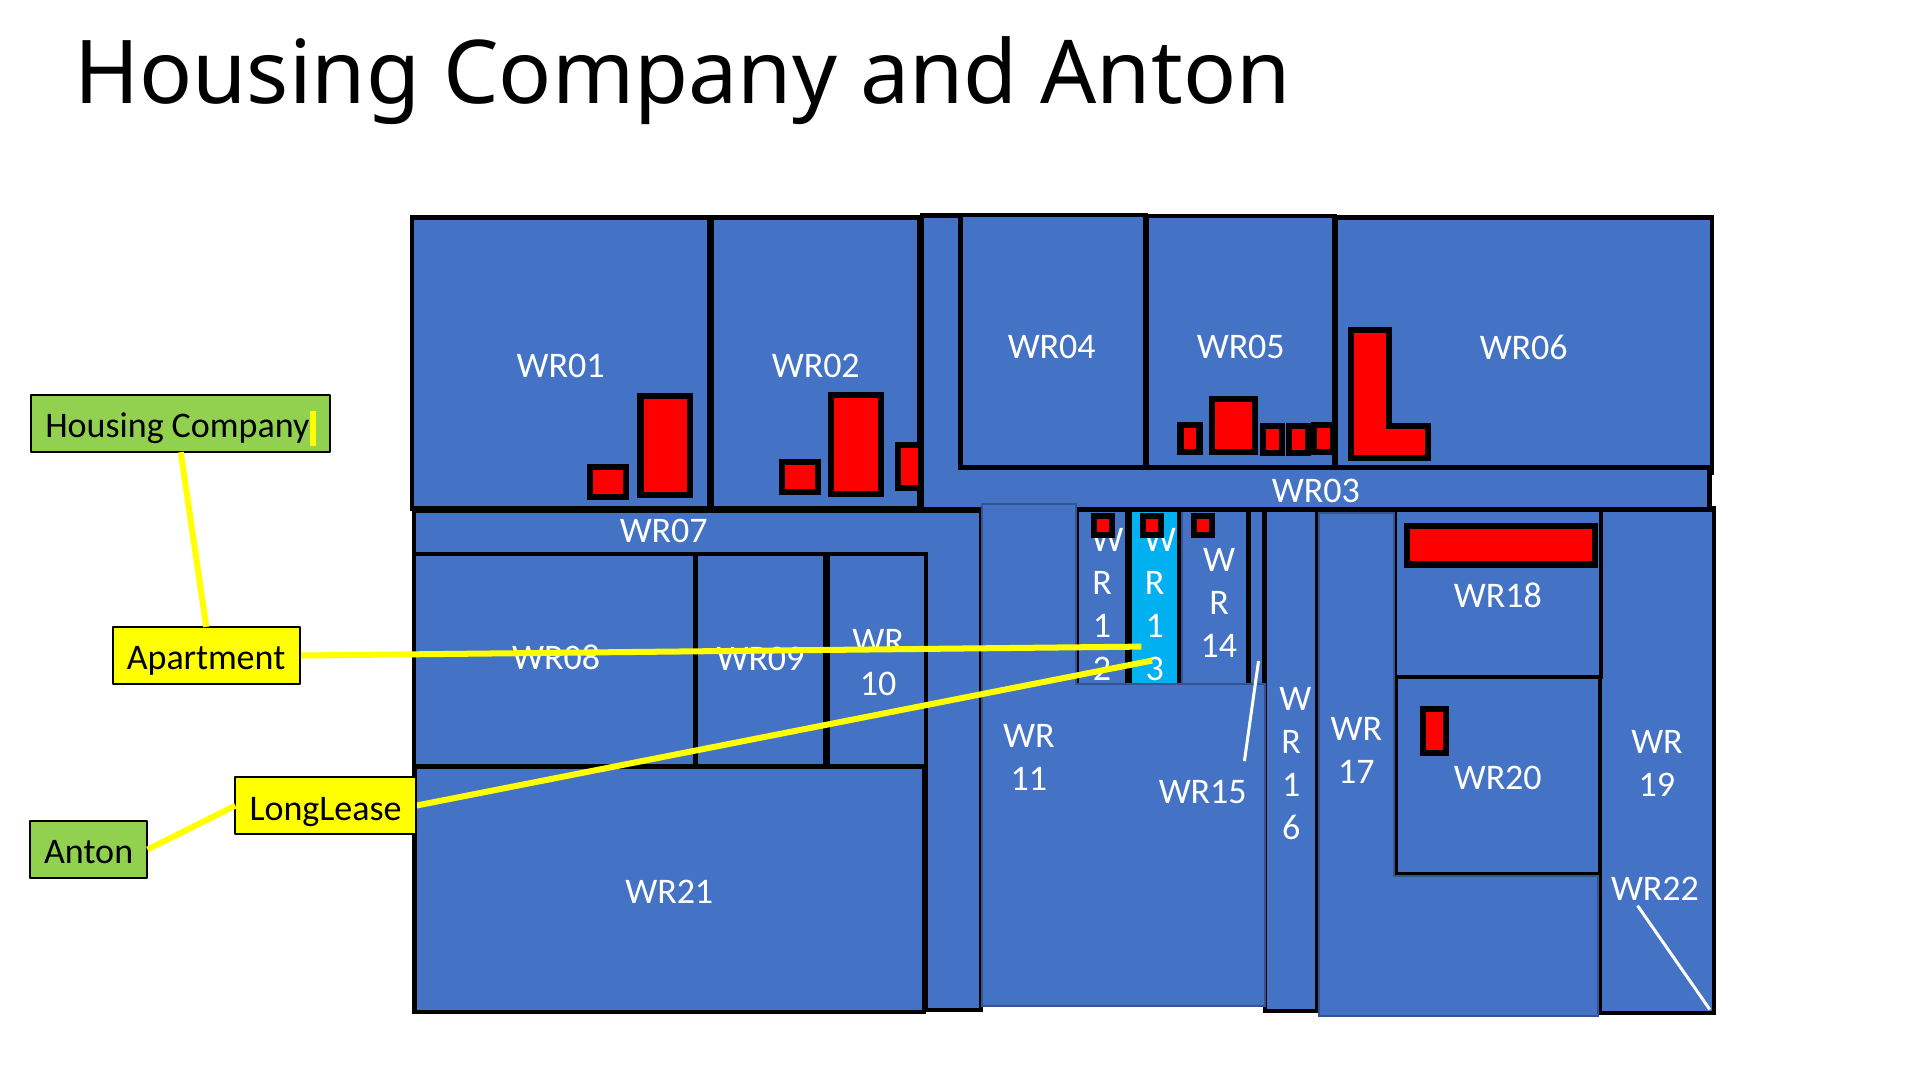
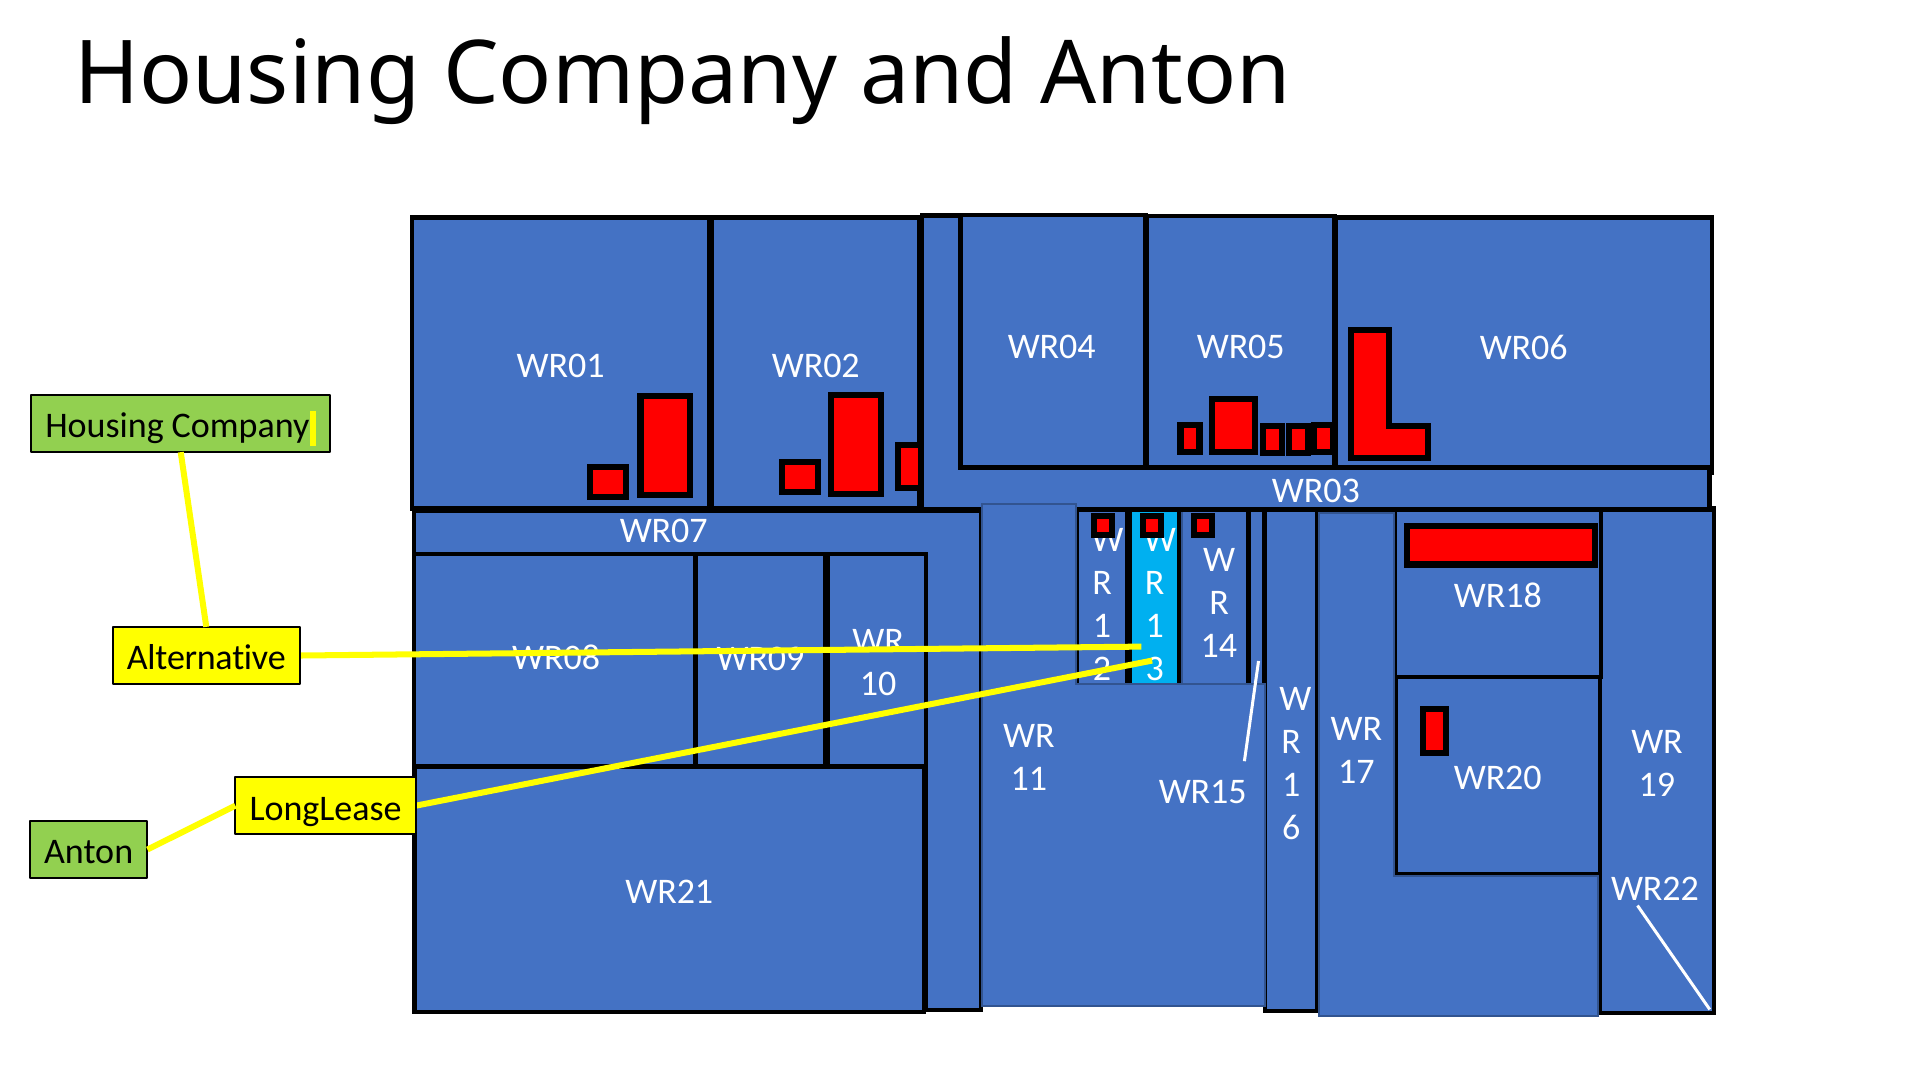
Apartment: Apartment -> Alternative
